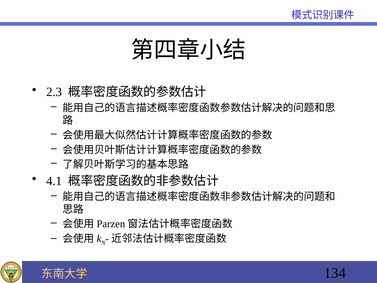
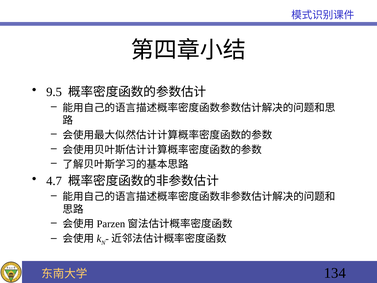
2.3: 2.3 -> 9.5
4.1: 4.1 -> 4.7
